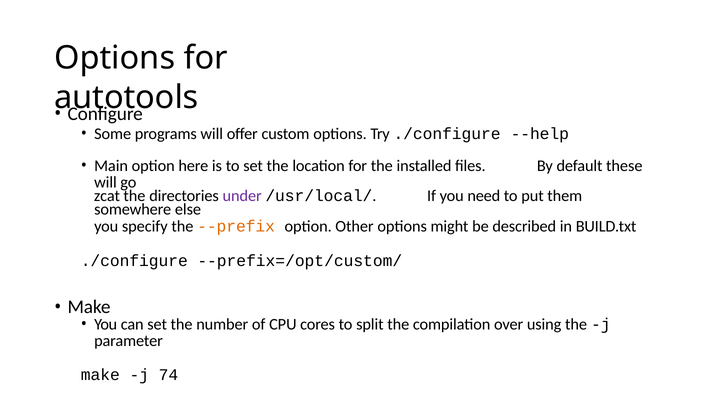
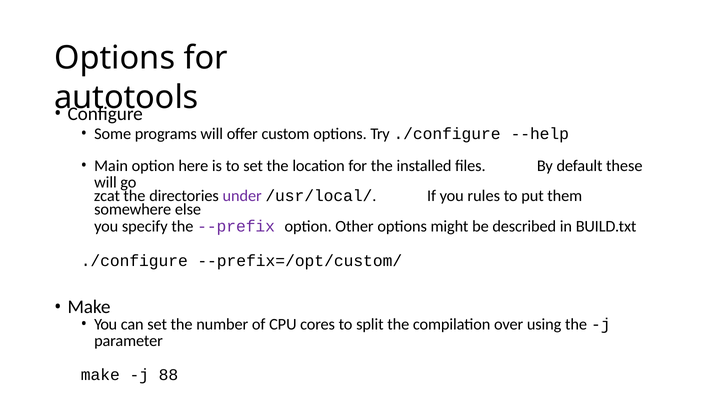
need: need -> rules
--prefix colour: orange -> purple
74: 74 -> 88
